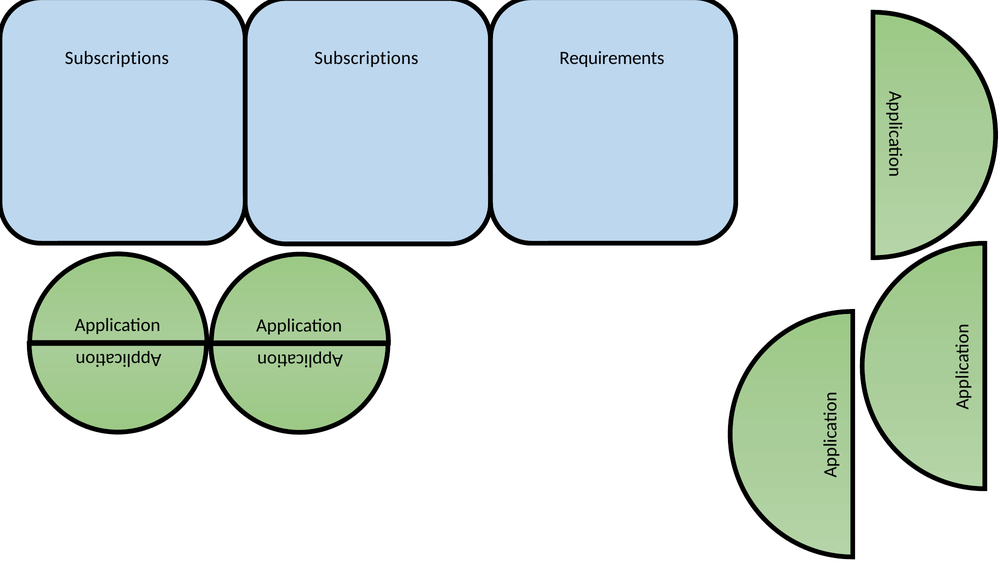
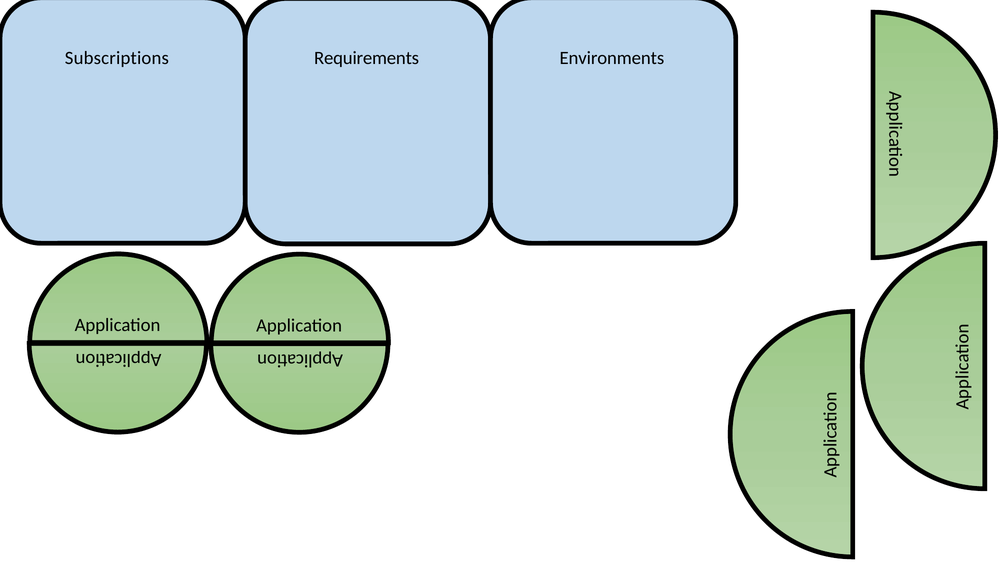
Subscriptions at (366, 58): Subscriptions -> Requirements
Requirements: Requirements -> Environments
